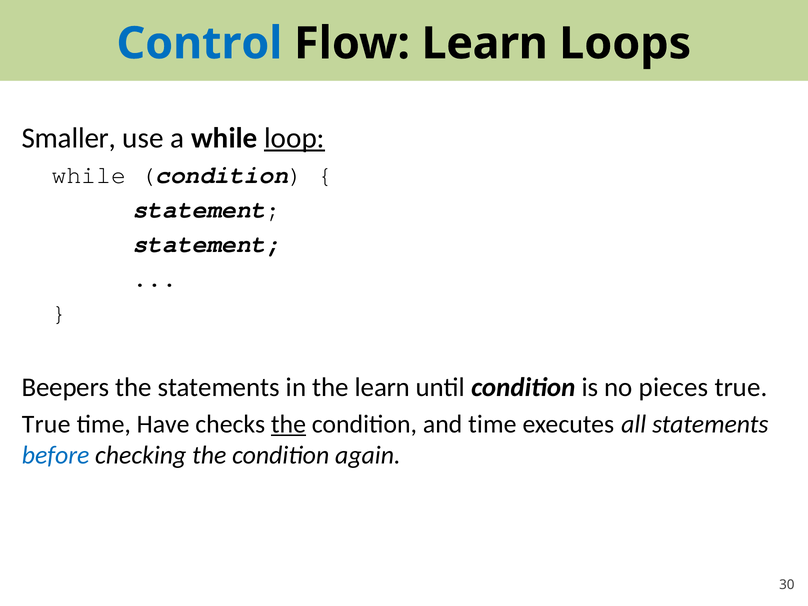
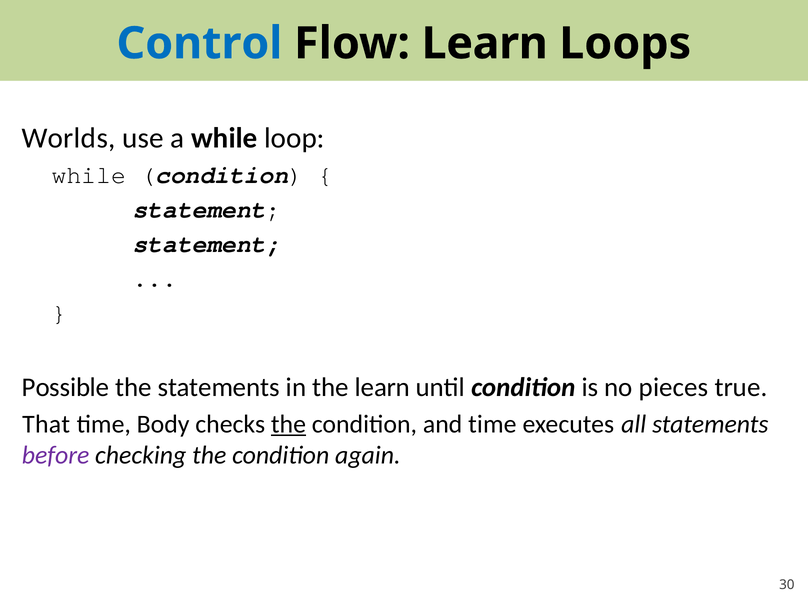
Smaller: Smaller -> Worlds
loop underline: present -> none
Beepers: Beepers -> Possible
True at (46, 424): True -> That
Have: Have -> Body
before colour: blue -> purple
